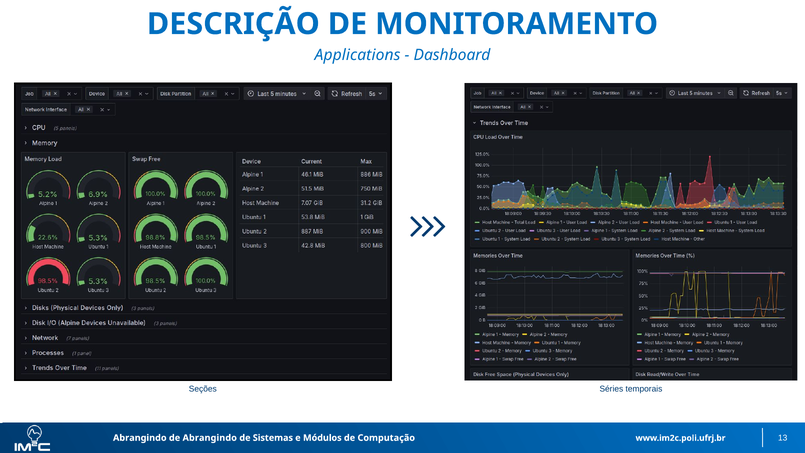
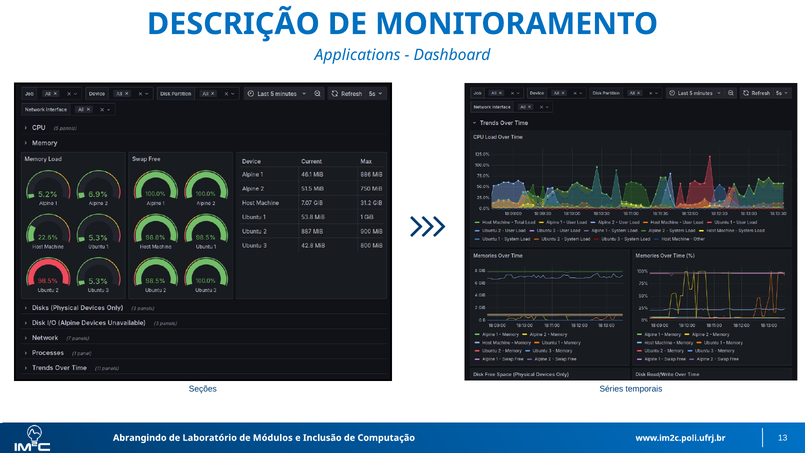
de Abrangindo: Abrangindo -> Laboratório
Sistemas: Sistemas -> Módulos
Módulos: Módulos -> Inclusão
